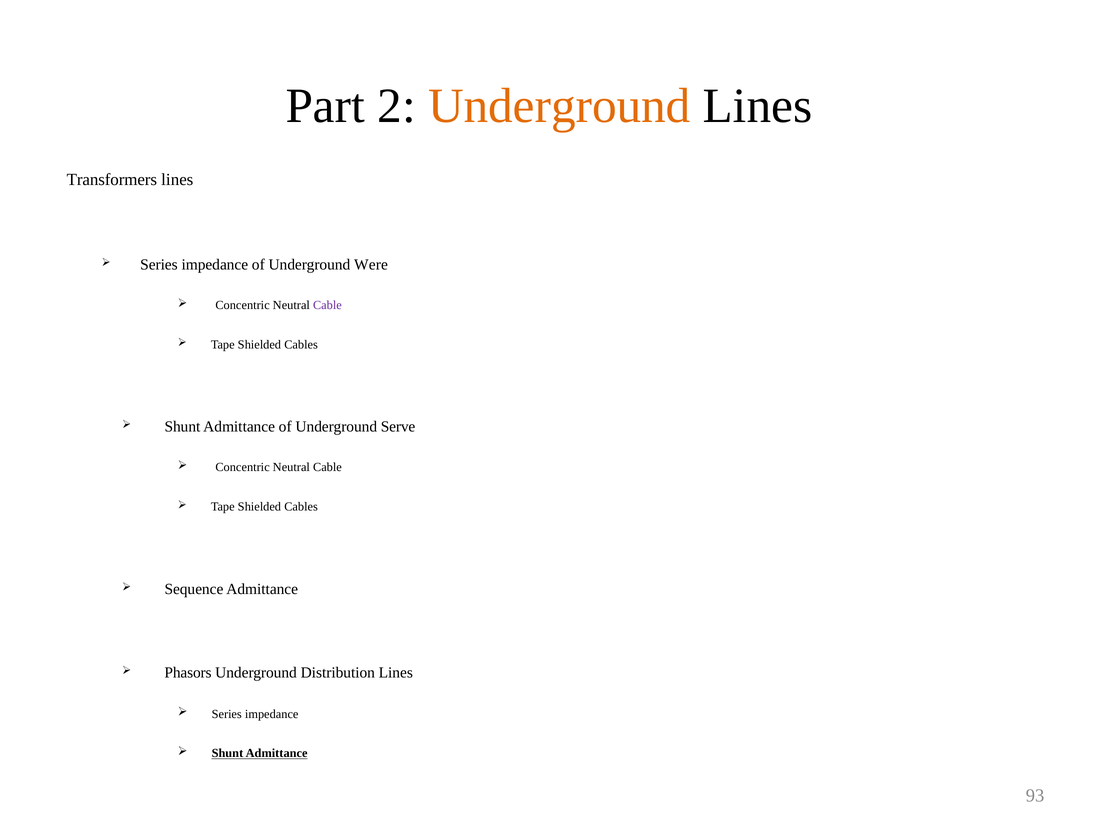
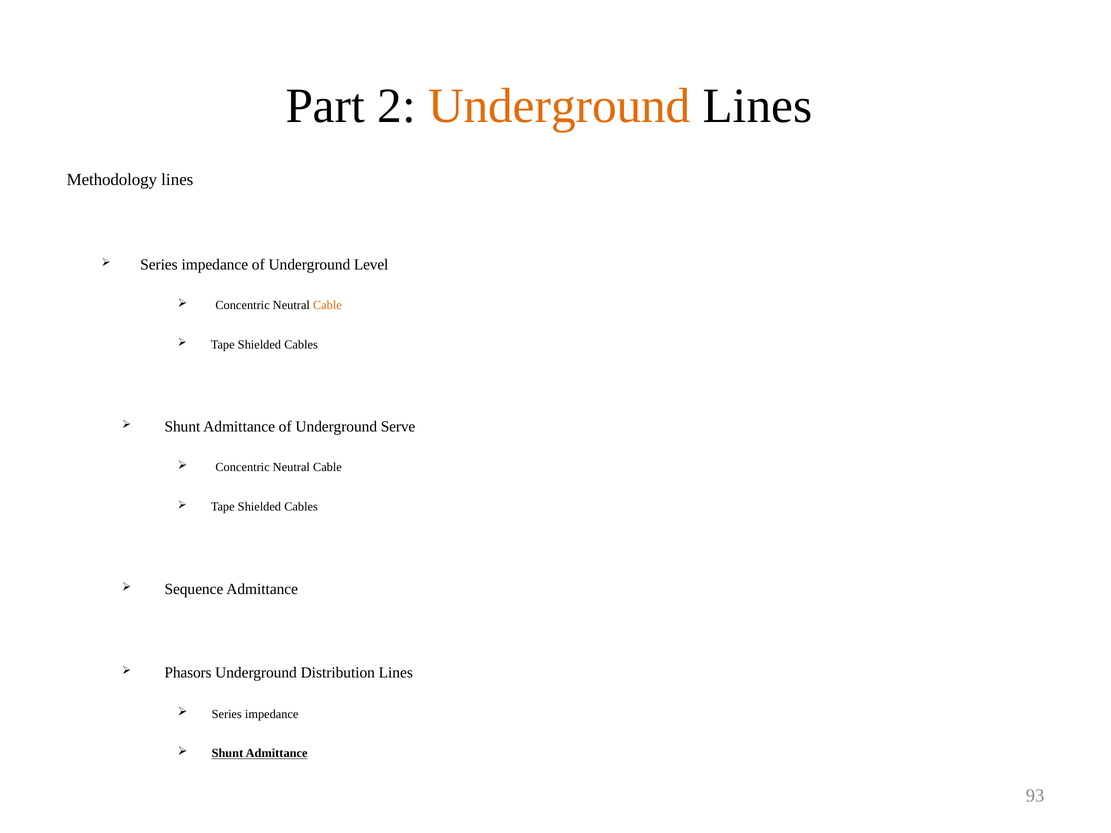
Transformers: Transformers -> Methodology
Were: Were -> Level
Cable at (327, 305) colour: purple -> orange
